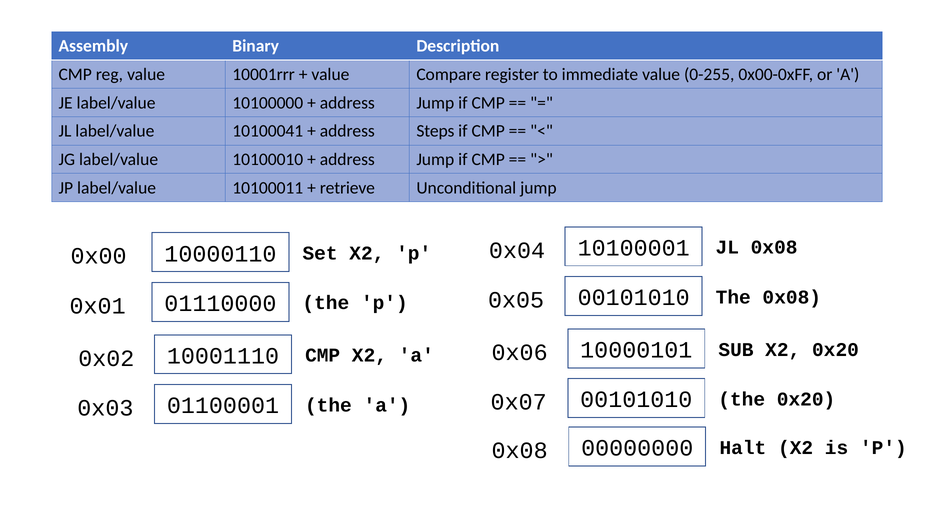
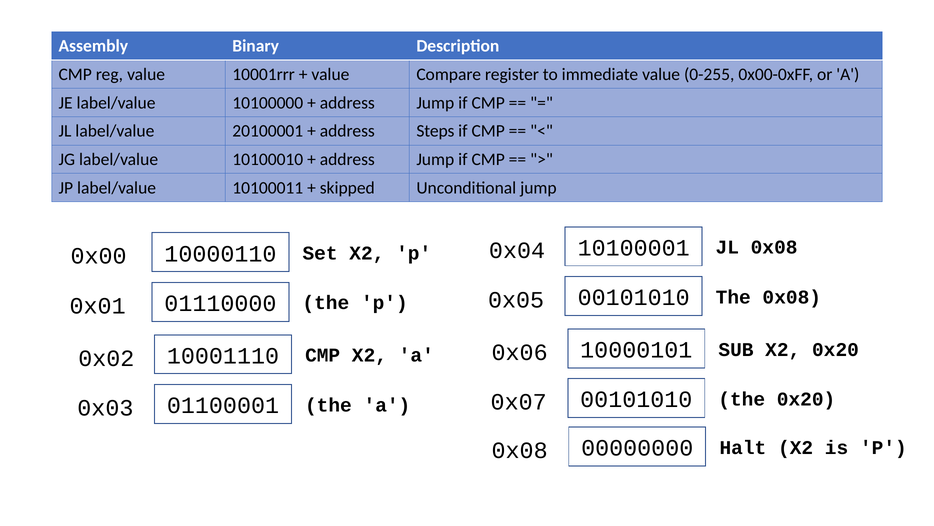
10100041: 10100041 -> 20100001
retrieve: retrieve -> skipped
